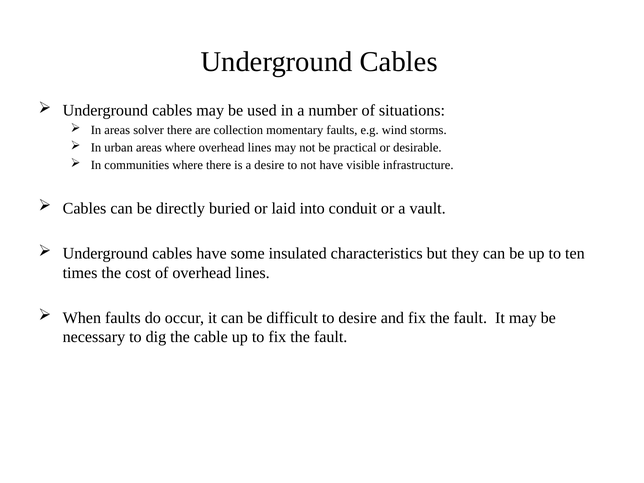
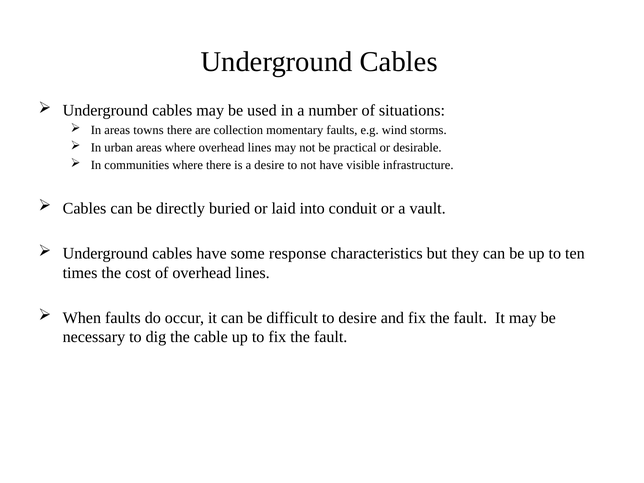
solver: solver -> towns
insulated: insulated -> response
